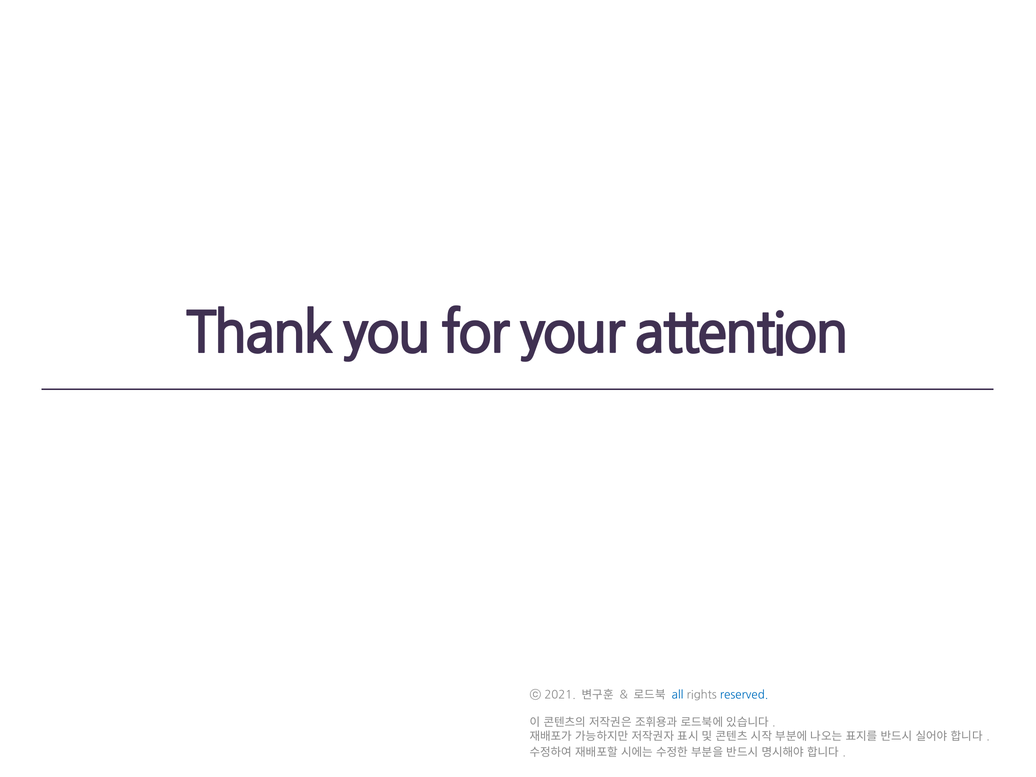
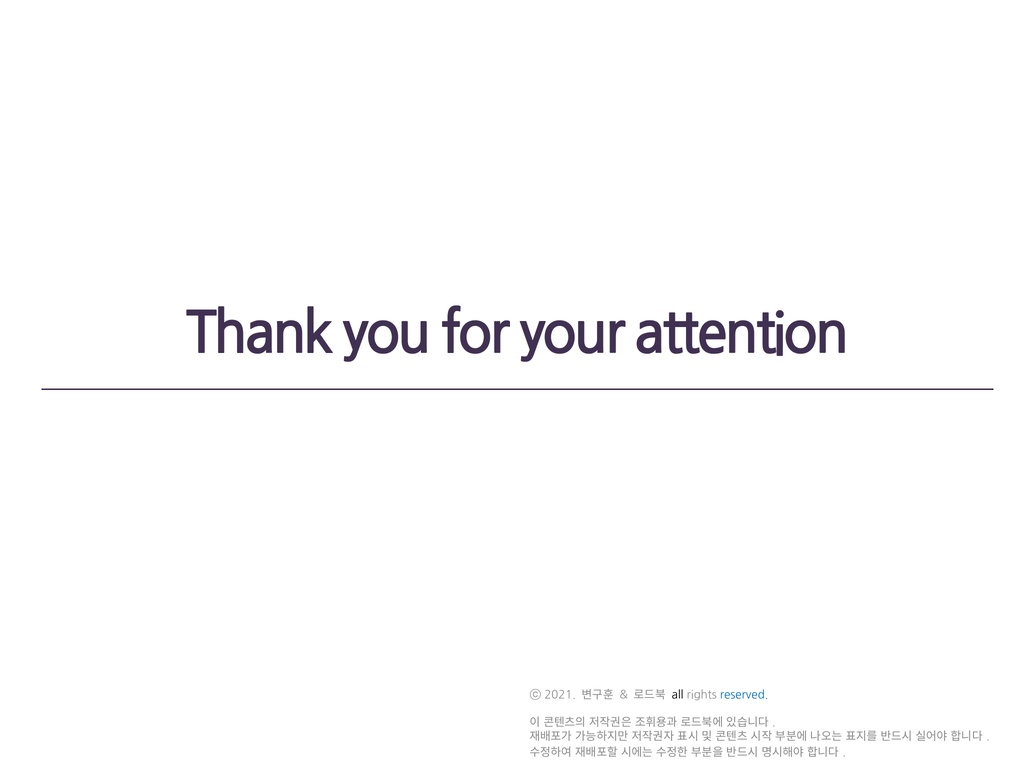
all colour: blue -> black
